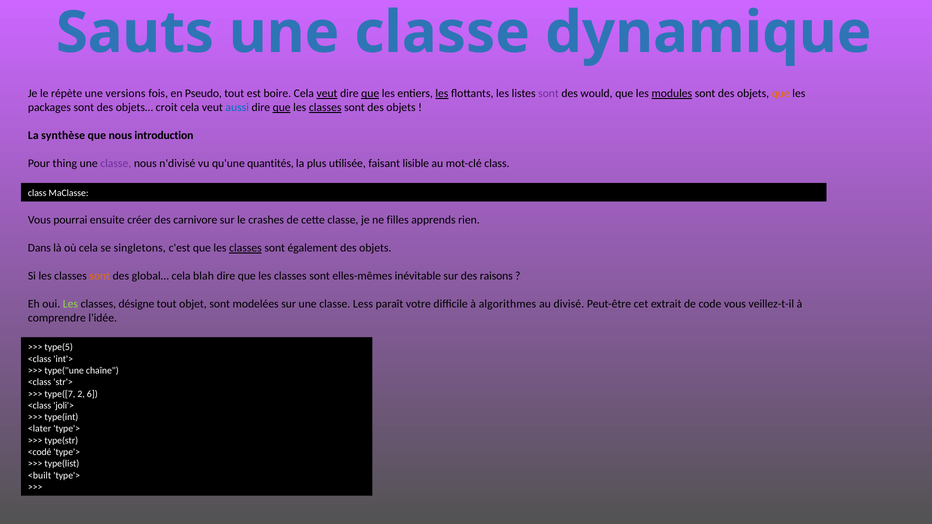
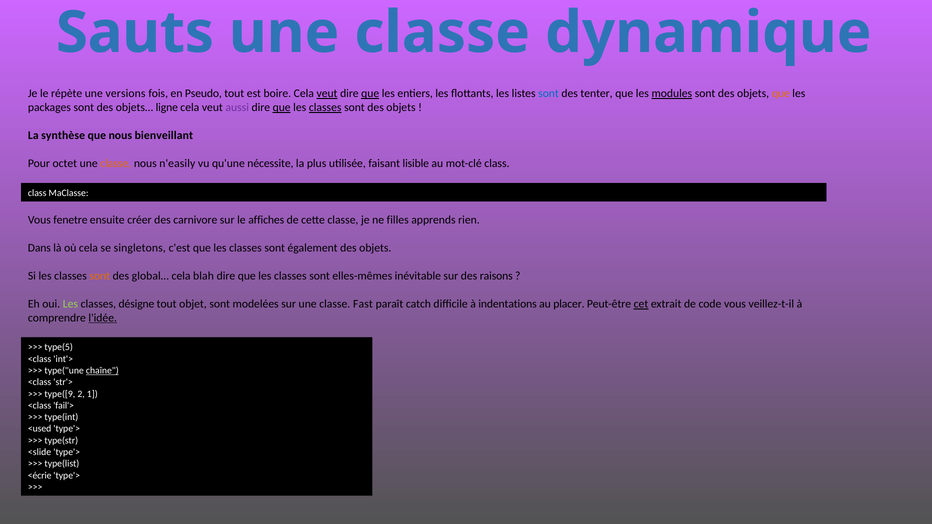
les at (442, 94) underline: present -> none
sont at (549, 94) colour: purple -> blue
would: would -> tenter
croit: croit -> ligne
aussi colour: blue -> purple
introduction: introduction -> bienveillant
thing: thing -> octet
classe at (116, 164) colour: purple -> orange
n'divisé: n'divisé -> n'easily
quantités: quantités -> nécessite
pourrai: pourrai -> fenetre
crashes: crashes -> affiches
classes at (245, 248) underline: present -> none
Less: Less -> Fast
votre: votre -> catch
algorithmes: algorithmes -> indentations
divisé: divisé -> placer
cet underline: none -> present
l'idée underline: none -> present
chaîne underline: none -> present
type([7: type([7 -> type([9
6: 6 -> 1
joli'>: joli'> -> fail'>
<later: <later -> <used
<codé: <codé -> <slide
<built: <built -> <écrie
